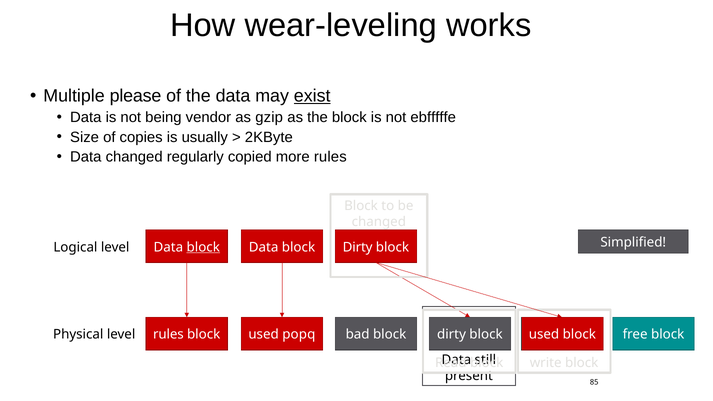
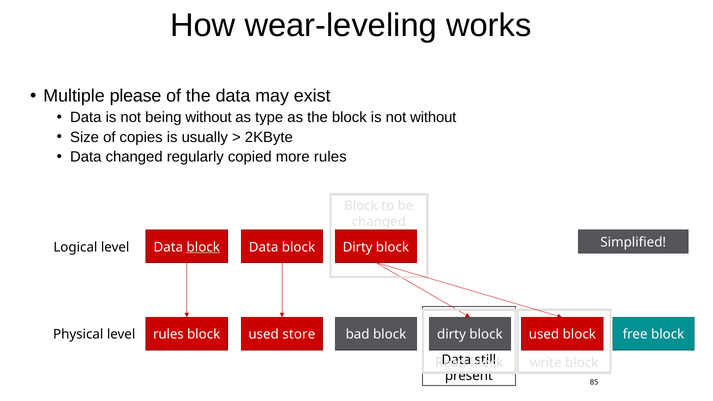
exist underline: present -> none
being vendor: vendor -> without
gzip: gzip -> type
not ebfffffe: ebfffffe -> without
popq: popq -> store
